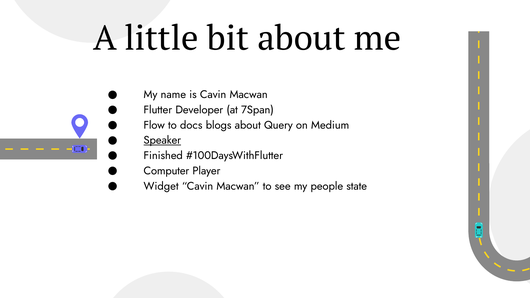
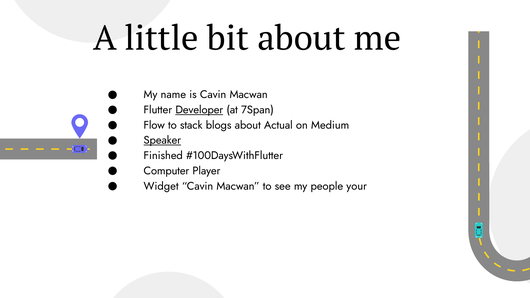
Developer underline: none -> present
docs: docs -> stack
Query: Query -> Actual
state: state -> your
